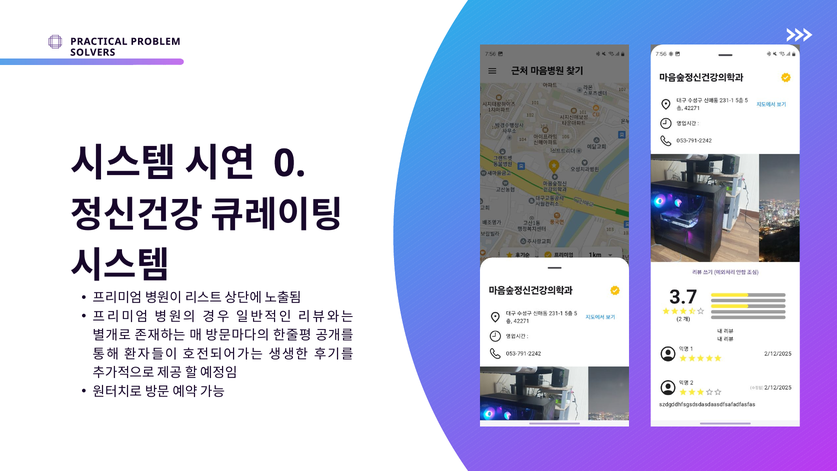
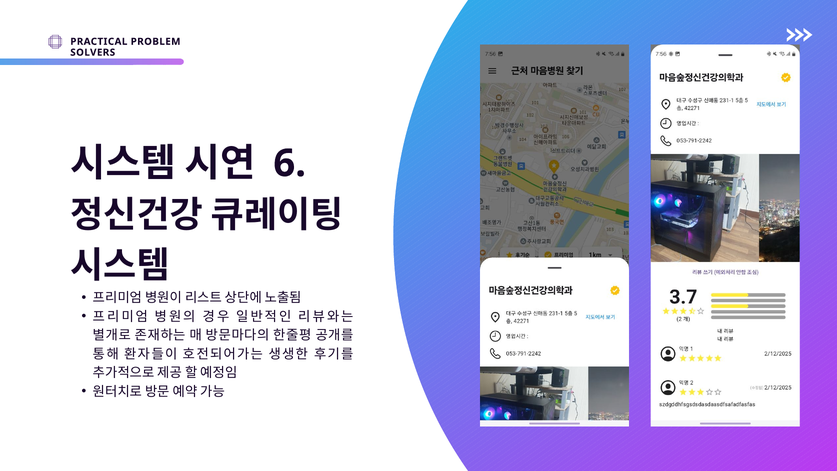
0: 0 -> 6
